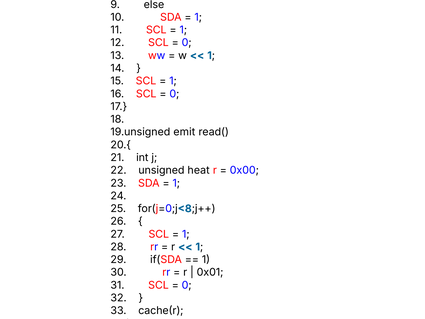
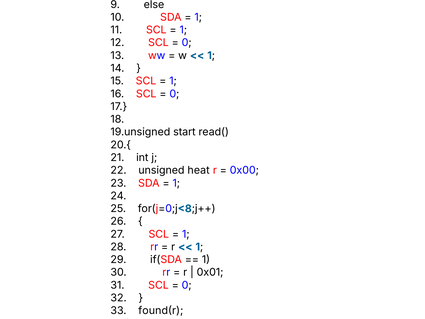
emit: emit -> start
cache(r: cache(r -> found(r
